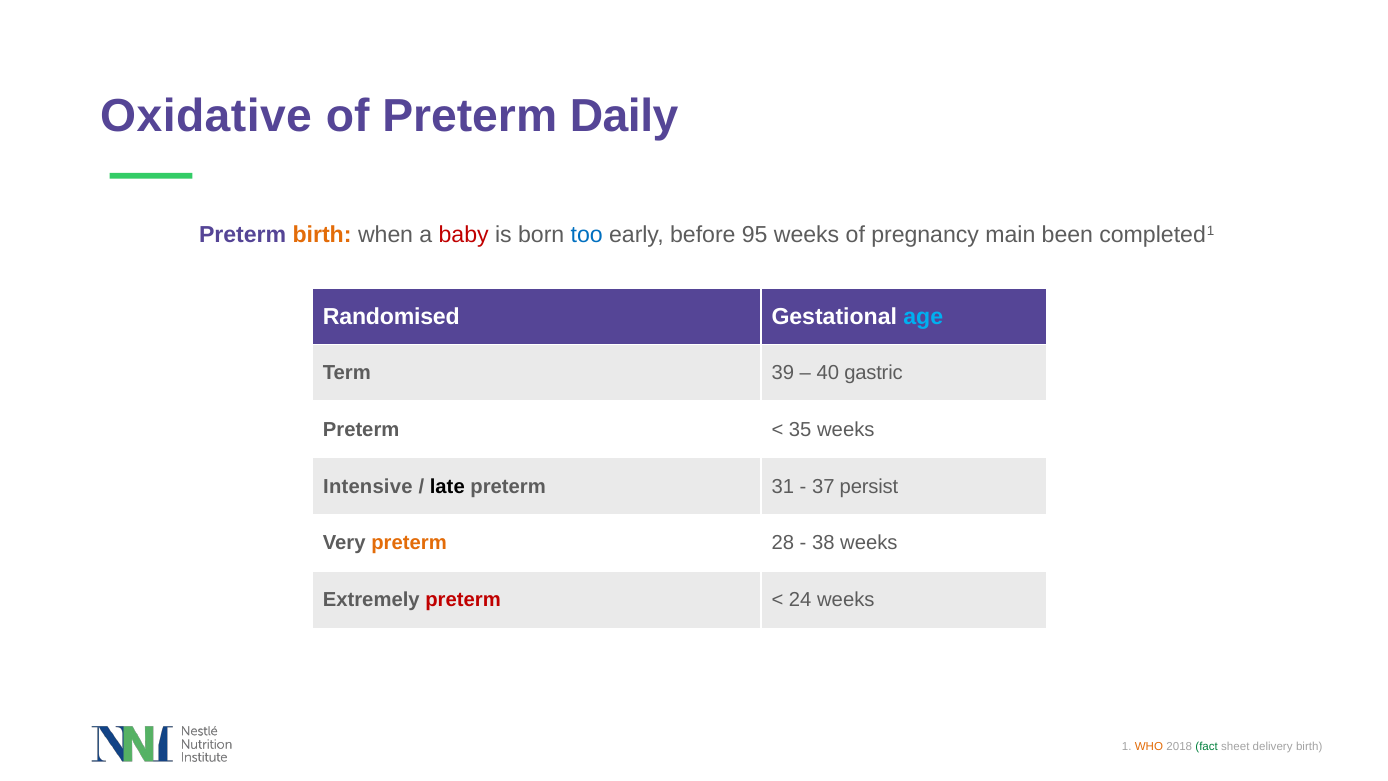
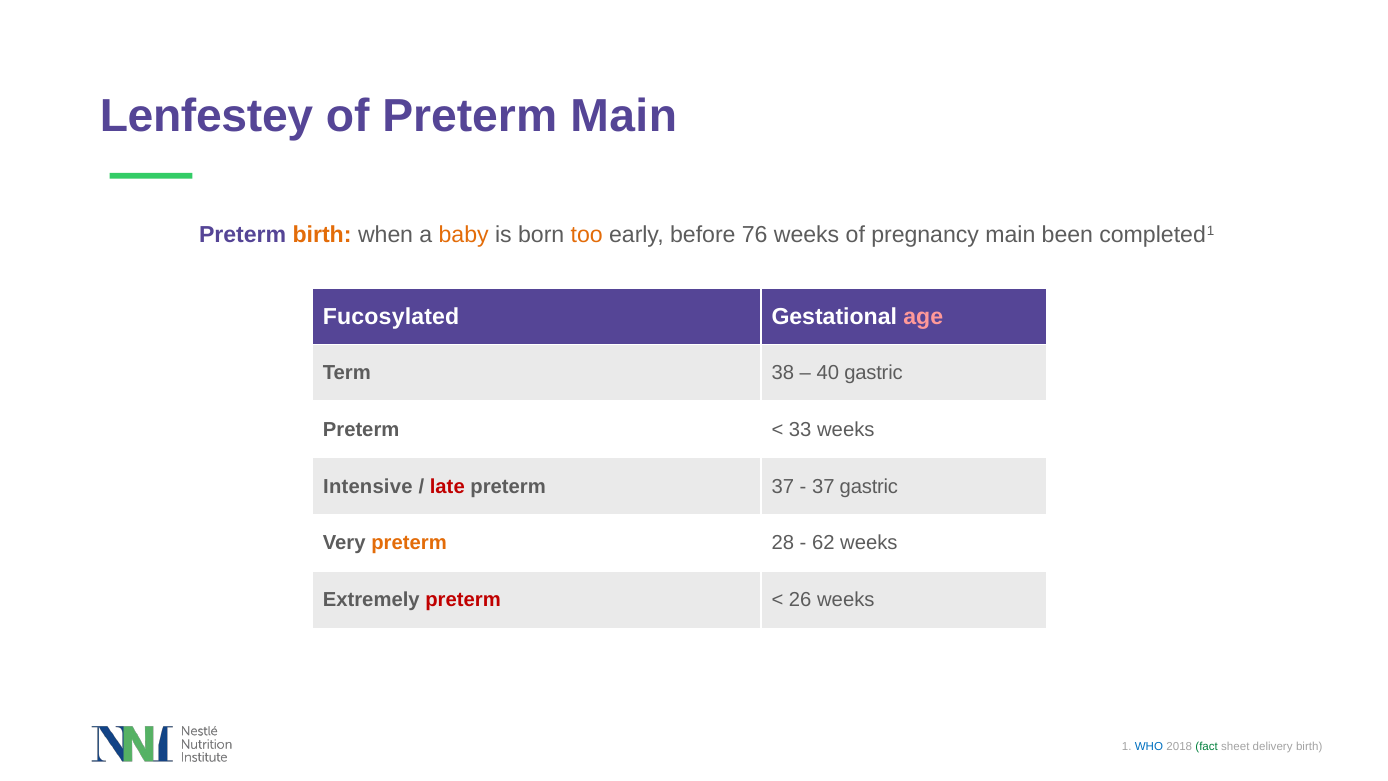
Oxidative: Oxidative -> Lenfestey
Preterm Daily: Daily -> Main
baby colour: red -> orange
too colour: blue -> orange
95: 95 -> 76
Randomised: Randomised -> Fucosylated
age colour: light blue -> pink
39: 39 -> 38
35: 35 -> 33
late colour: black -> red
preterm 31: 31 -> 37
37 persist: persist -> gastric
38: 38 -> 62
24: 24 -> 26
WHO colour: orange -> blue
